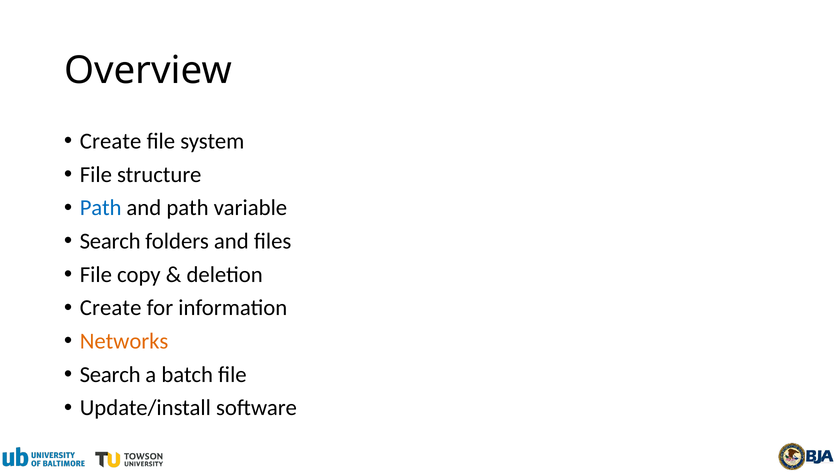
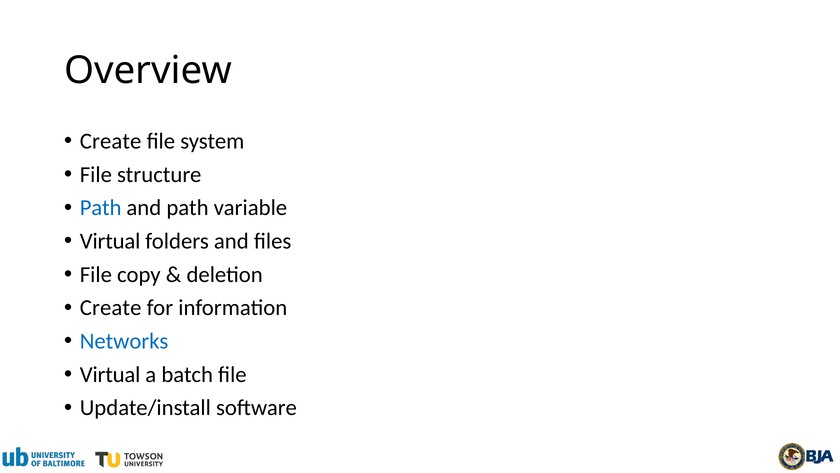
Search at (110, 241): Search -> Virtual
Networks colour: orange -> blue
Search at (110, 374): Search -> Virtual
